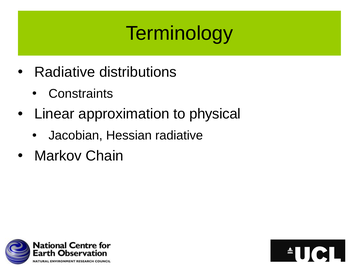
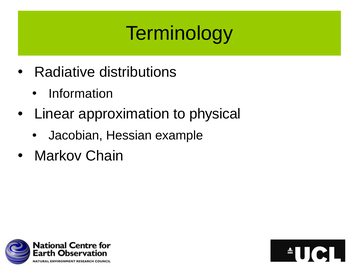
Constraints: Constraints -> Information
Hessian radiative: radiative -> example
